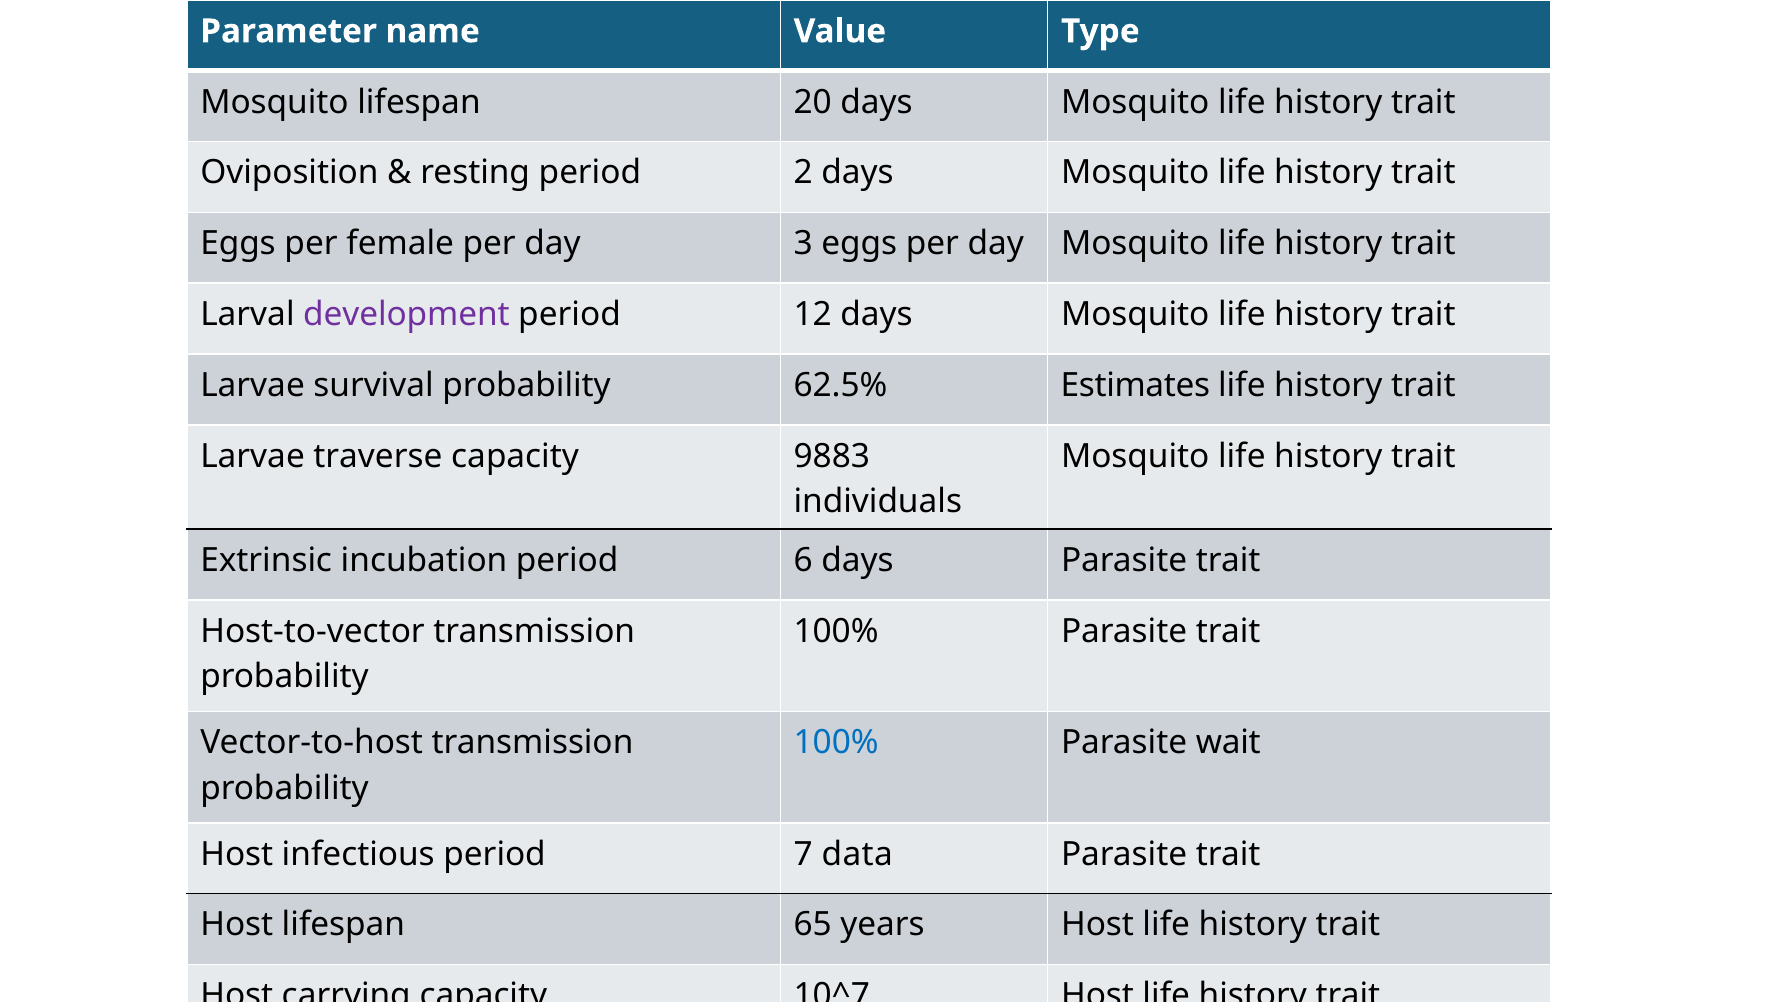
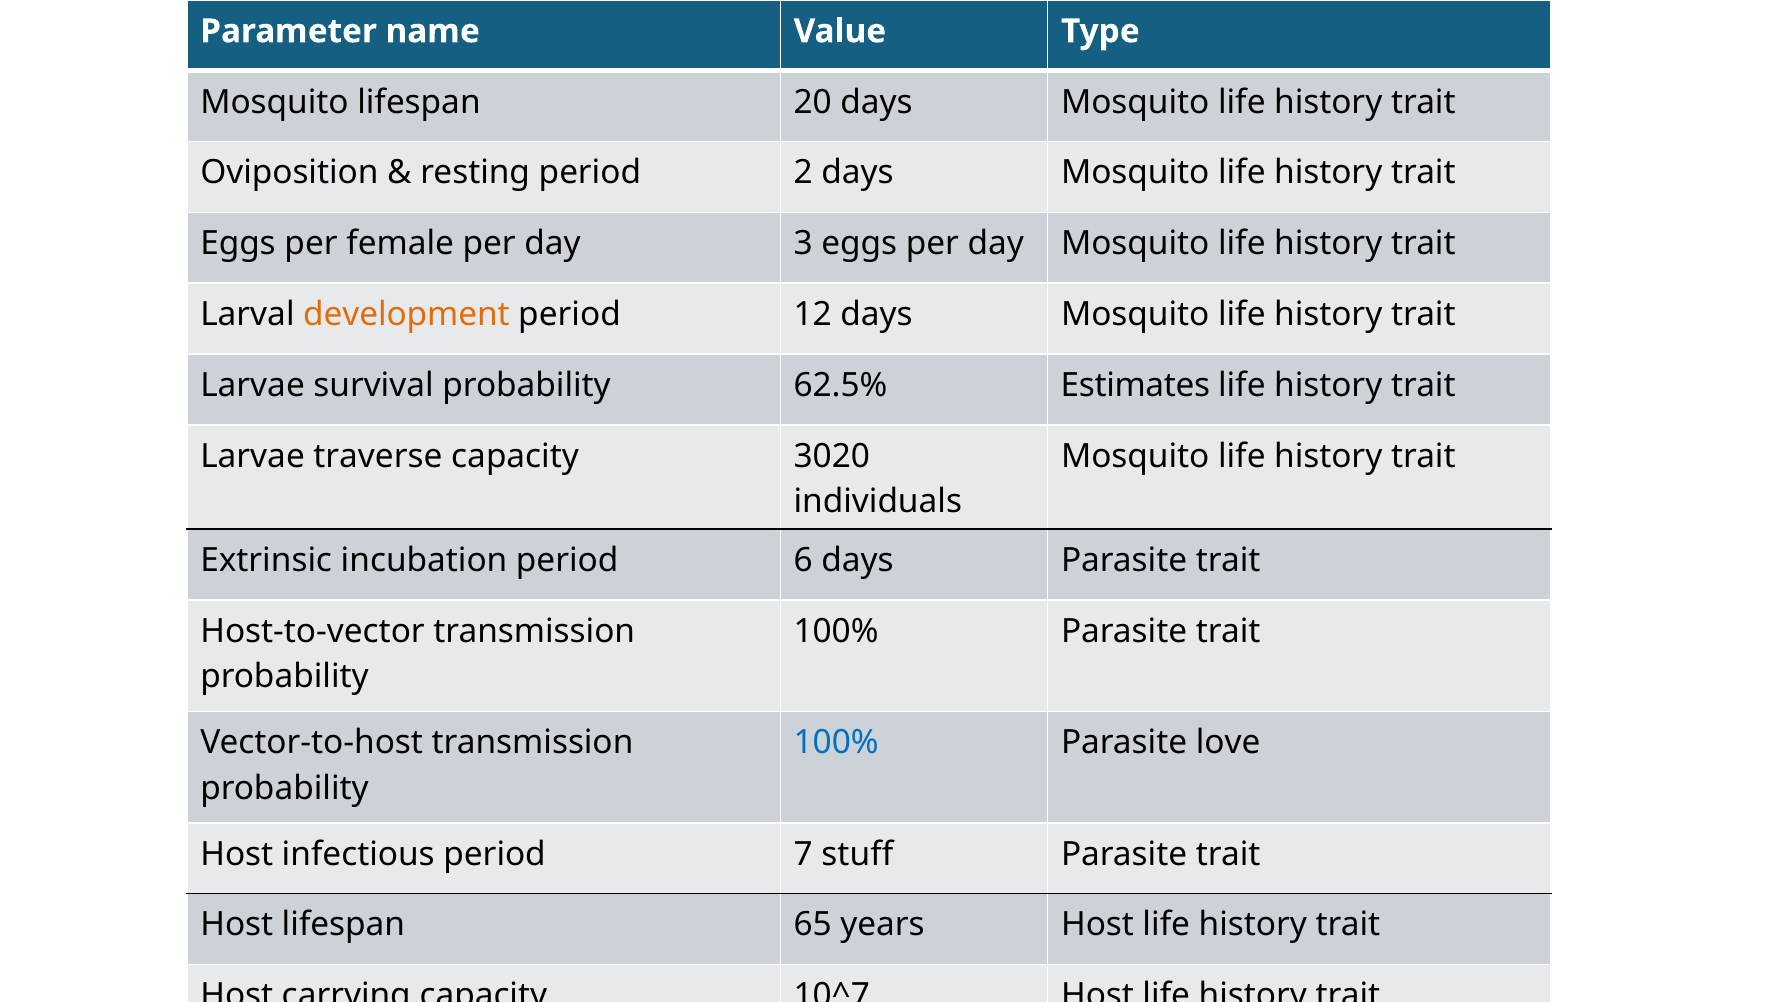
development colour: purple -> orange
9883: 9883 -> 3020
wait: wait -> love
data: data -> stuff
